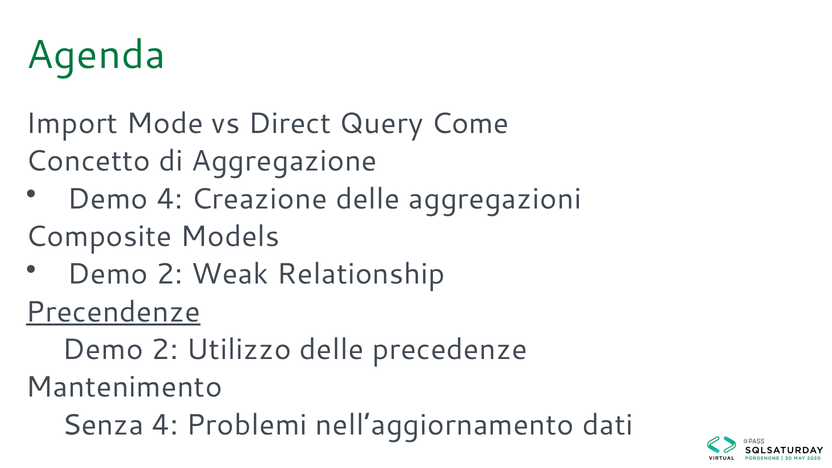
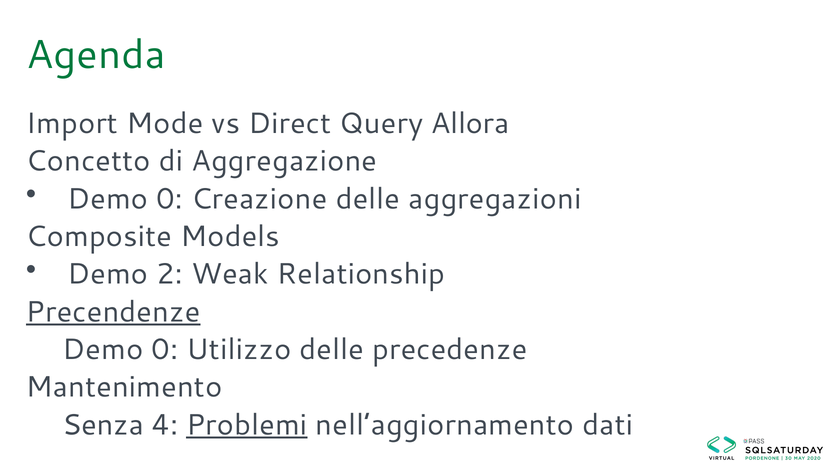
Come: Come -> Allora
4 at (170, 199): 4 -> 0
2 at (165, 350): 2 -> 0
Problemi underline: none -> present
